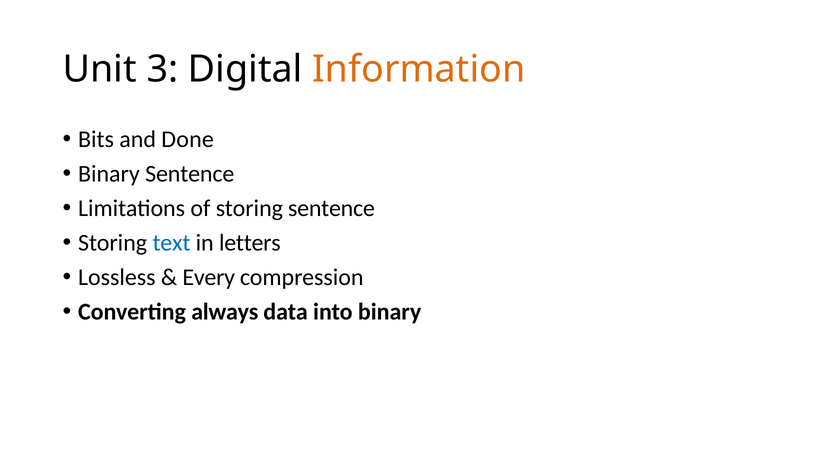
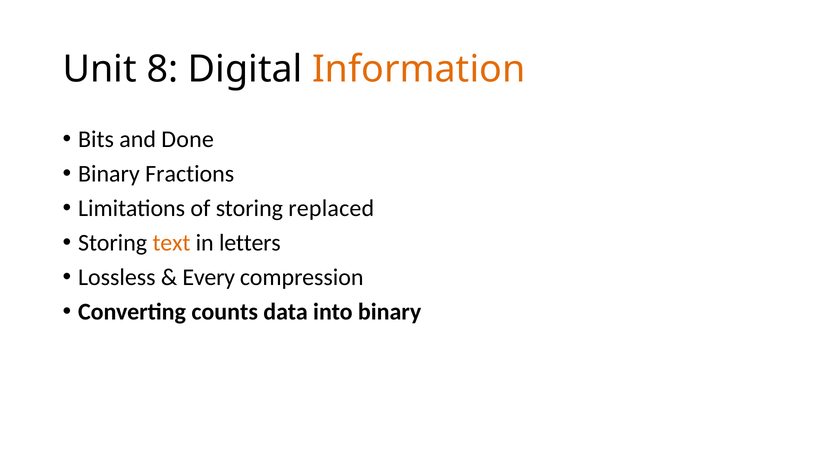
3: 3 -> 8
Binary Sentence: Sentence -> Fractions
storing sentence: sentence -> replaced
text colour: blue -> orange
always: always -> counts
